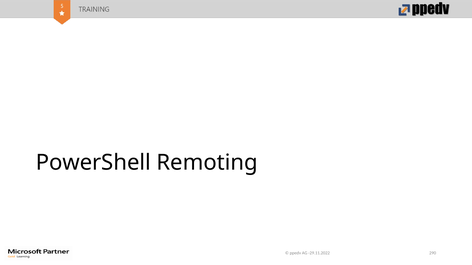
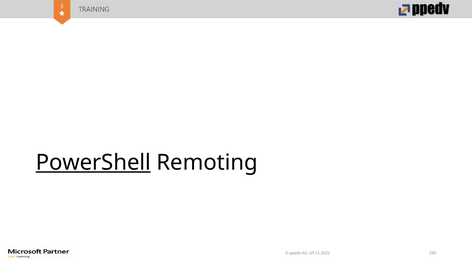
PowerShell underline: none -> present
